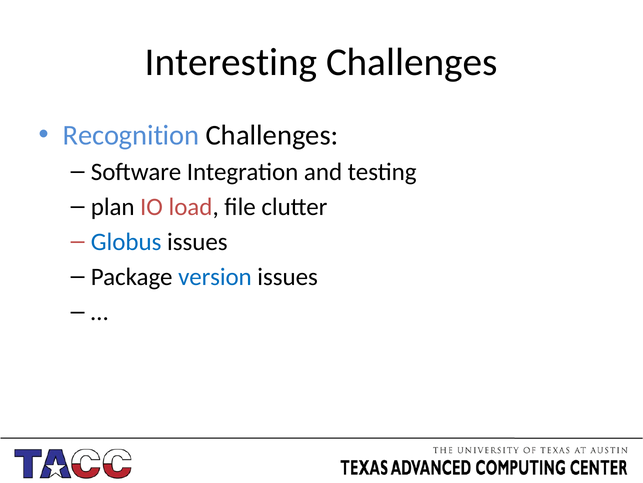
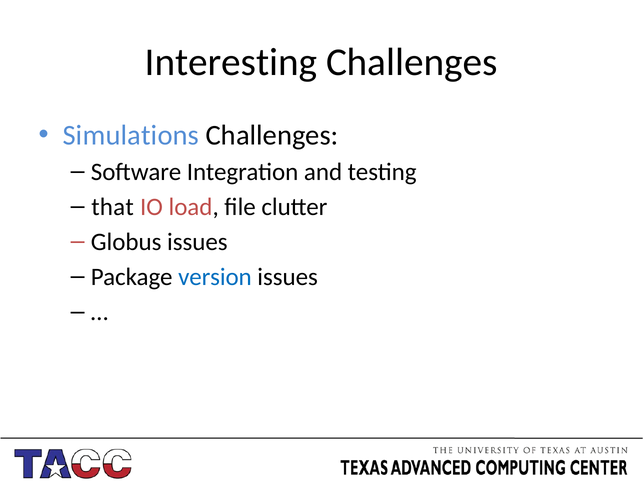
Recognition: Recognition -> Simulations
plan: plan -> that
Globus colour: blue -> black
